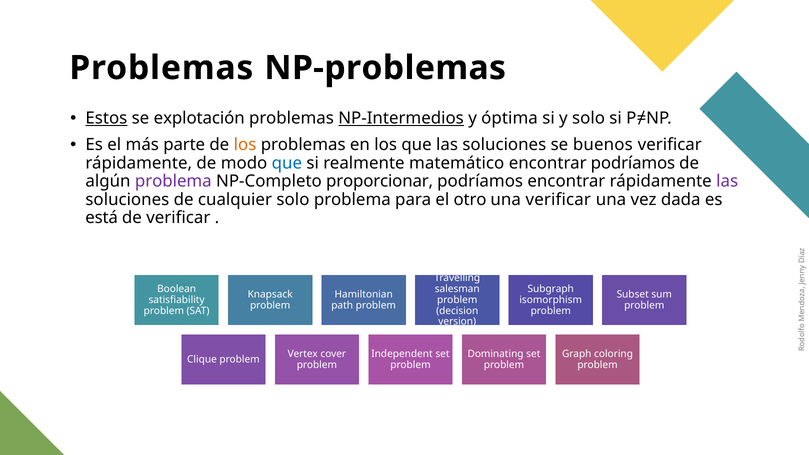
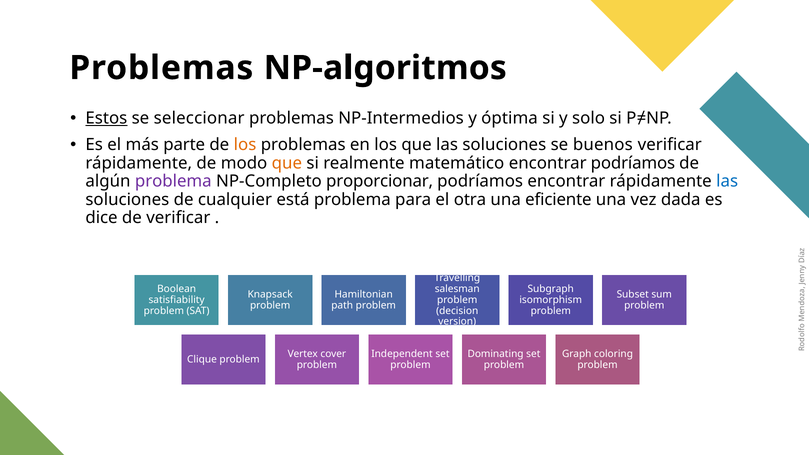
NP-problemas: NP-problemas -> NP-algoritmos
explotación: explotación -> seleccionar
NP-Intermedios underline: present -> none
que at (287, 163) colour: blue -> orange
las at (727, 181) colour: purple -> blue
cualquier solo: solo -> está
otro: otro -> otra
una verificar: verificar -> eficiente
está: está -> dice
